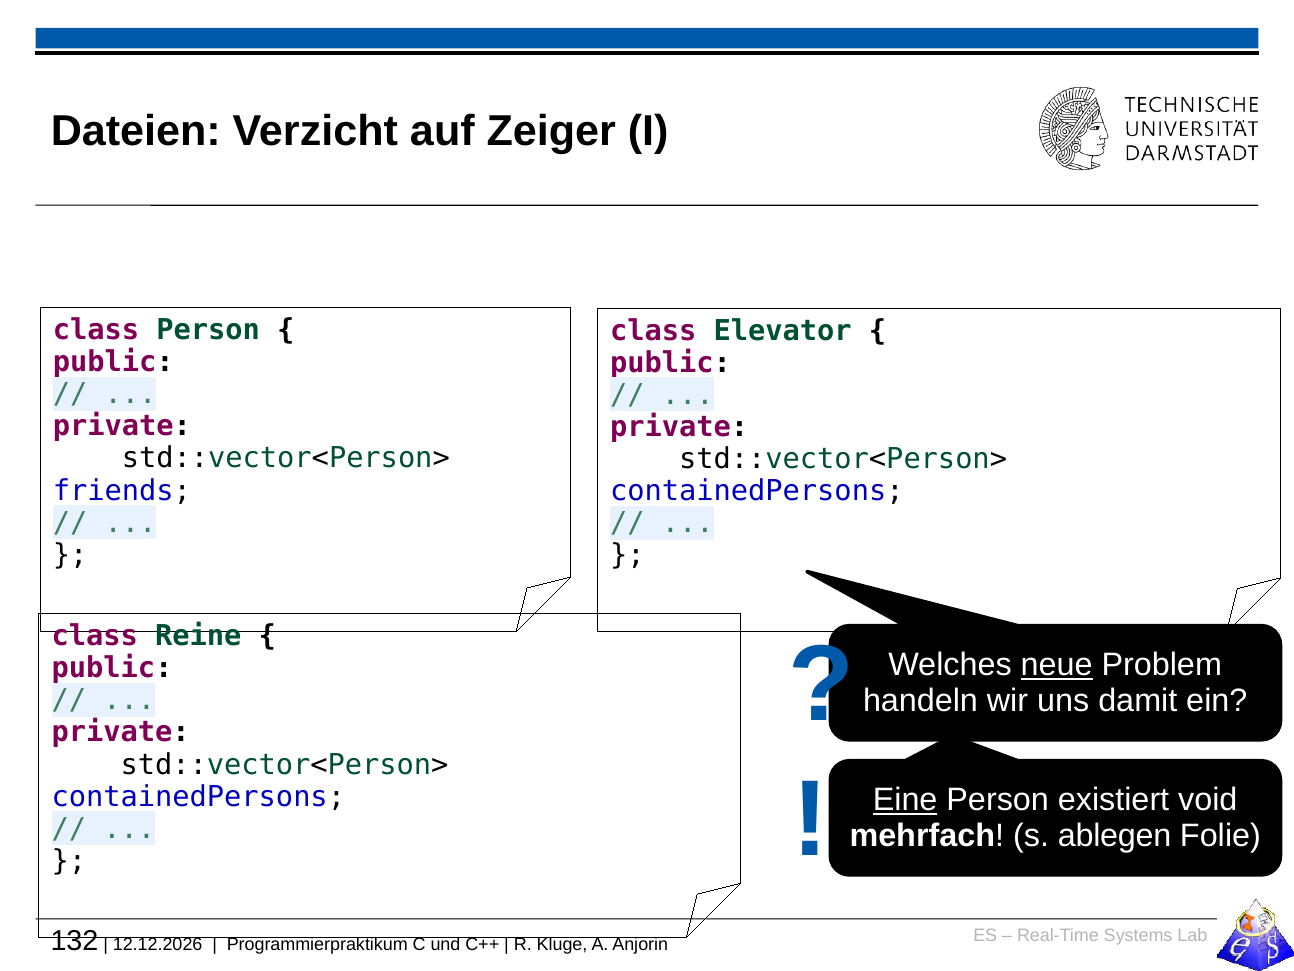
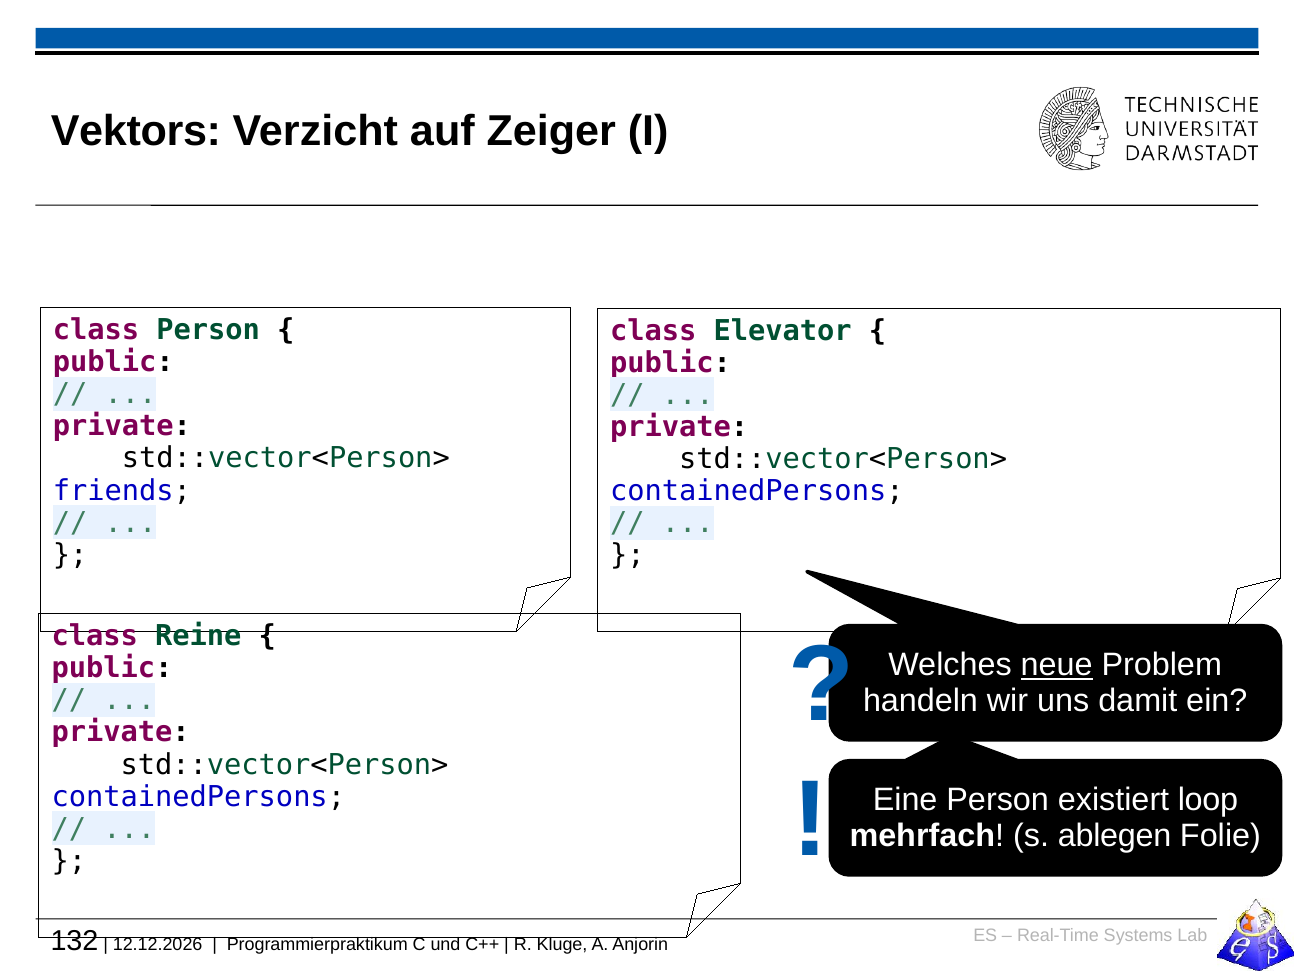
Dateien: Dateien -> Vektors
Eine underline: present -> none
void: void -> loop
